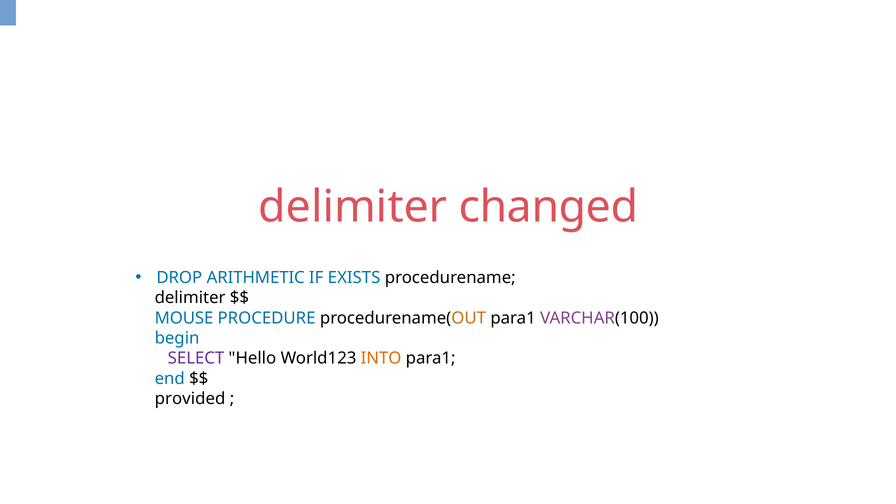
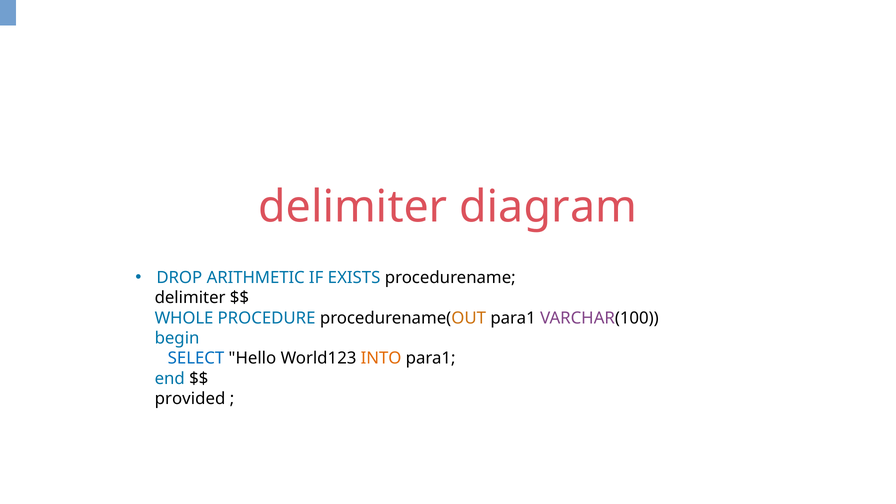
changed: changed -> diagram
MOUSE: MOUSE -> WHOLE
SELECT colour: purple -> blue
